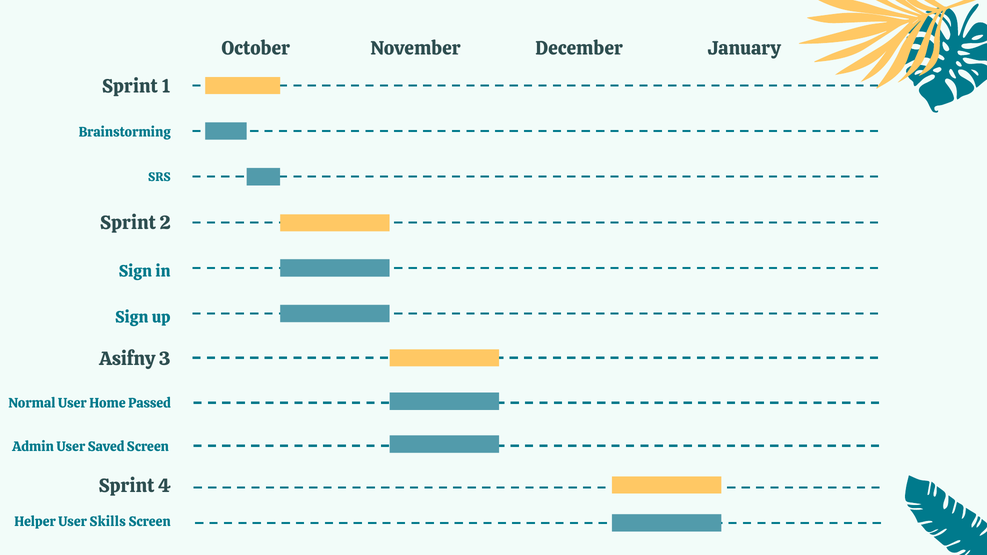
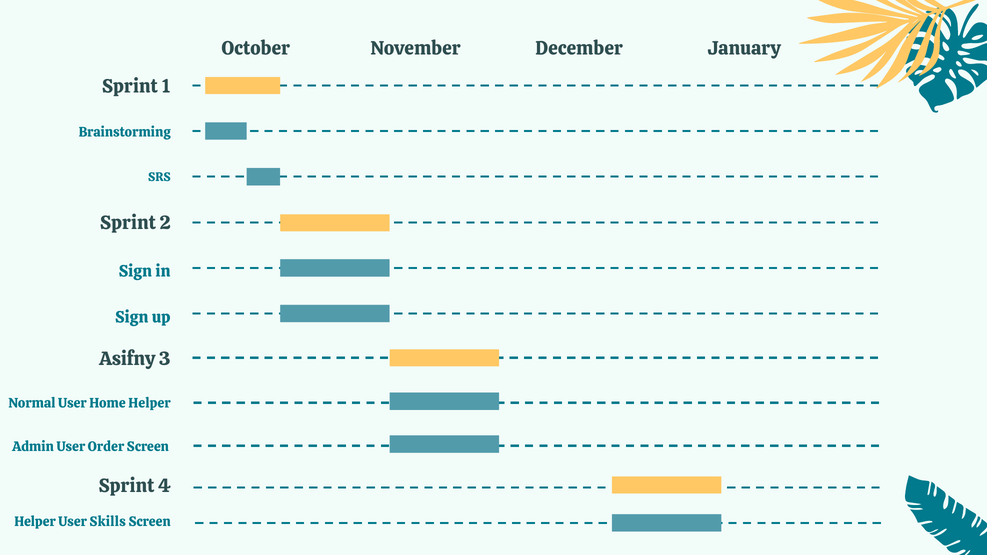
Home Passed: Passed -> Helper
Saved: Saved -> Order
